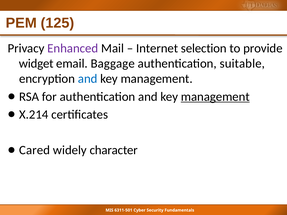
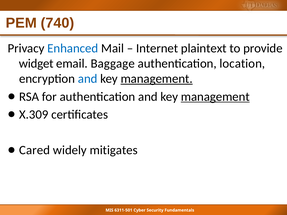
125: 125 -> 740
Enhanced colour: purple -> blue
selection: selection -> plaintext
suitable: suitable -> location
management at (157, 79) underline: none -> present
X.214: X.214 -> X.309
character: character -> mitigates
